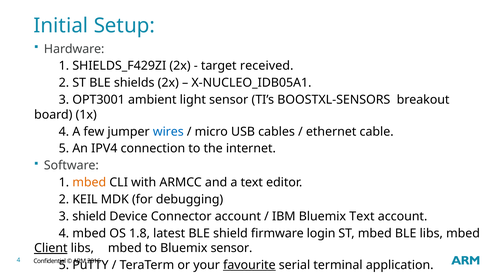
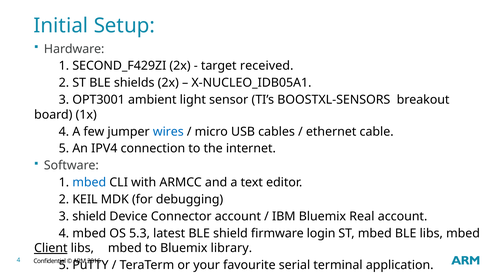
SHIELDS_F429ZI: SHIELDS_F429ZI -> SECOND_F429ZI
mbed at (89, 182) colour: orange -> blue
Bluemix Text: Text -> Real
1.8: 1.8 -> 5.3
Bluemix sensor: sensor -> library
favourite underline: present -> none
